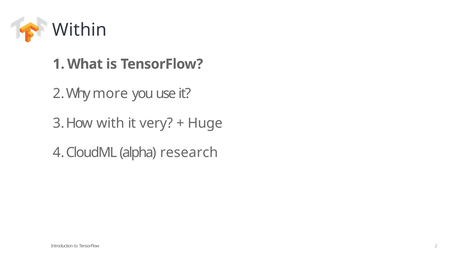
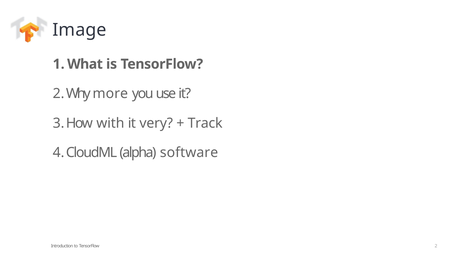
Within: Within -> Image
Huge: Huge -> Track
research: research -> software
